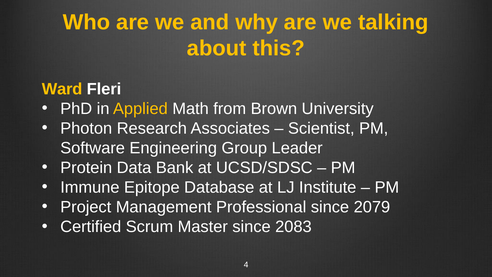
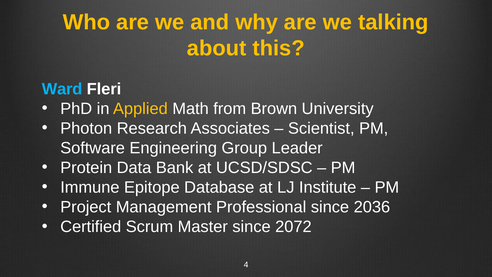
Ward colour: yellow -> light blue
2079: 2079 -> 2036
2083: 2083 -> 2072
